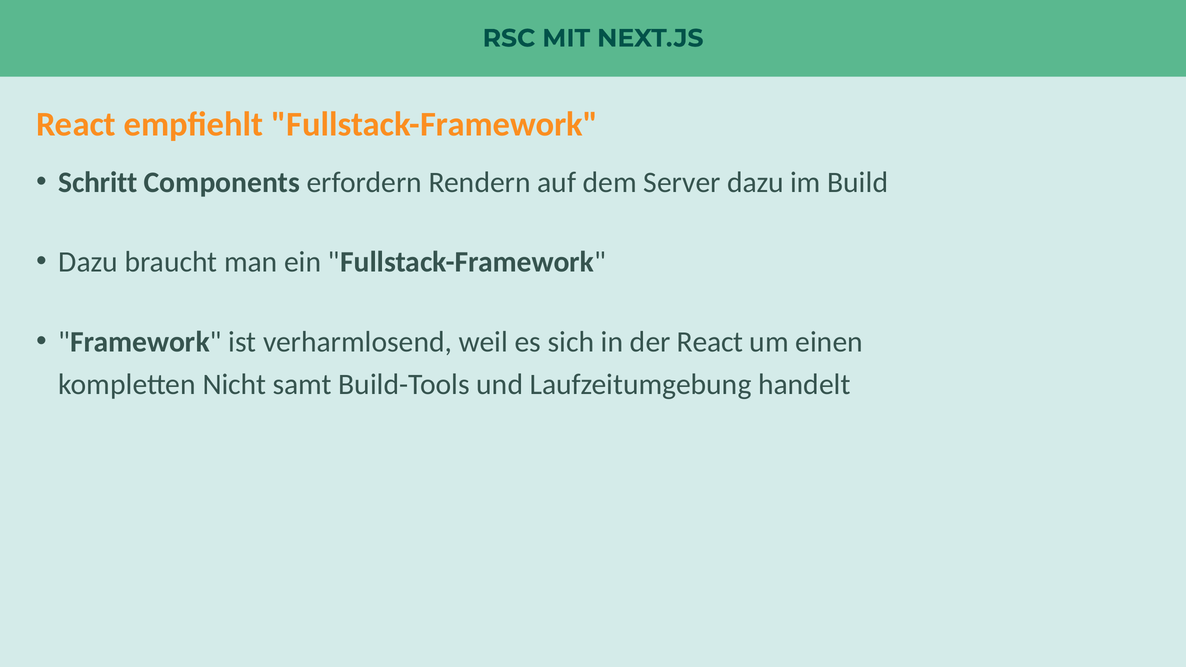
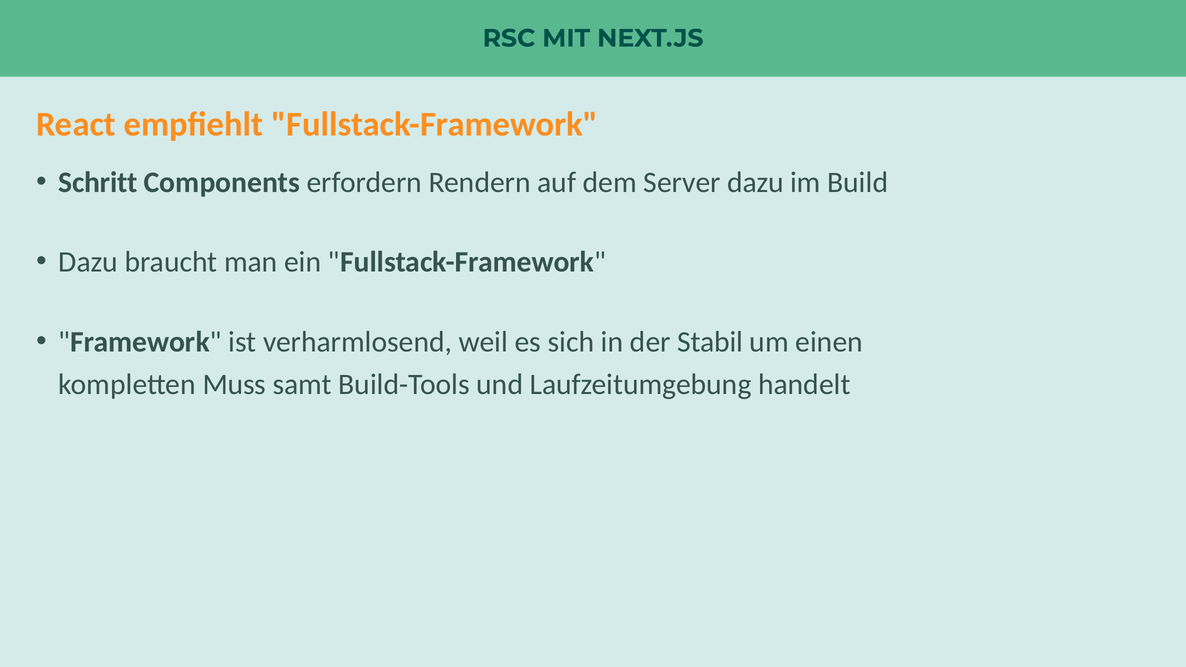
der React: React -> Stabil
Nicht: Nicht -> Muss
